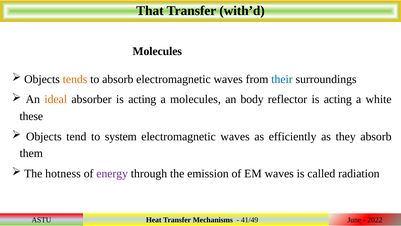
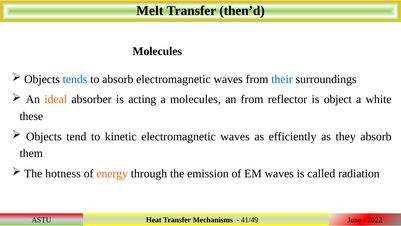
That: That -> Melt
with’d: with’d -> then’d
tends colour: orange -> blue
an body: body -> from
reflector is acting: acting -> object
system: system -> kinetic
energy colour: purple -> orange
